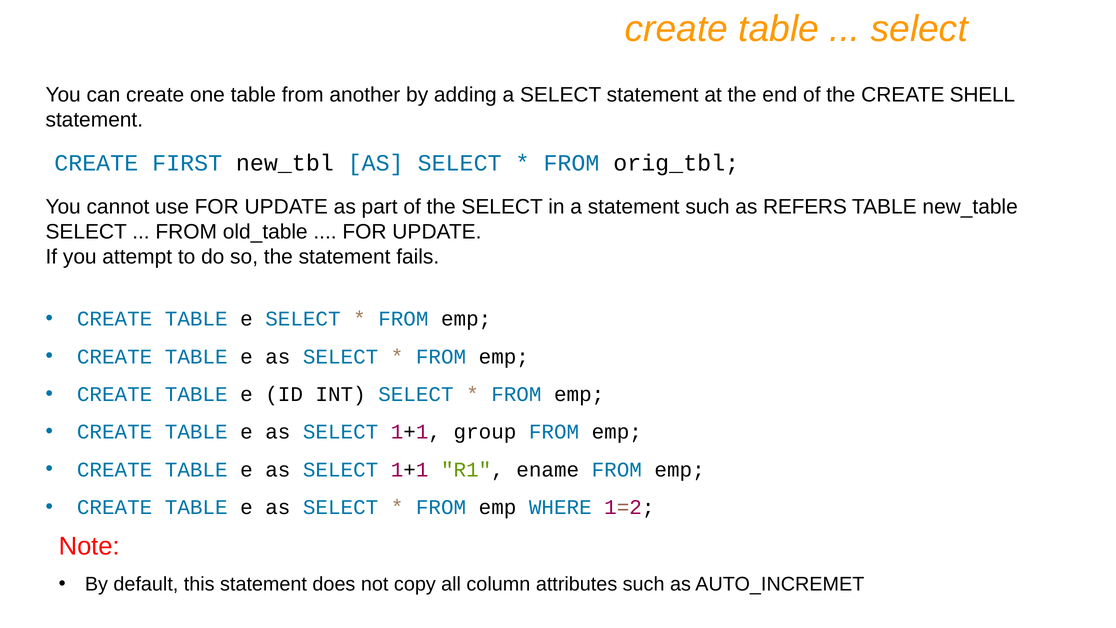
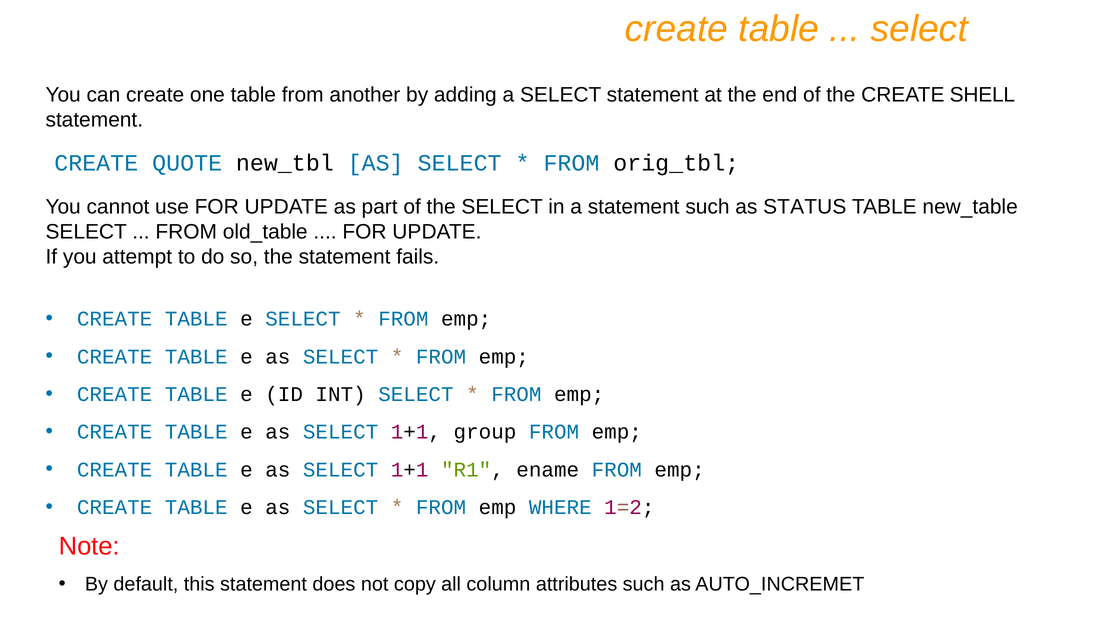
FIRST: FIRST -> QUOTE
REFERS: REFERS -> STATUS
